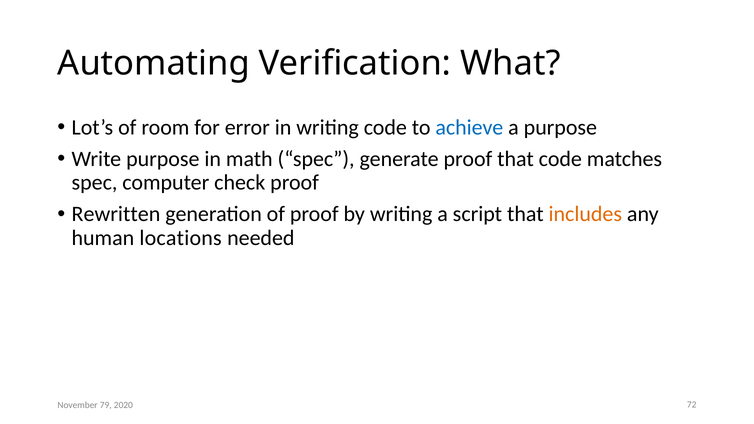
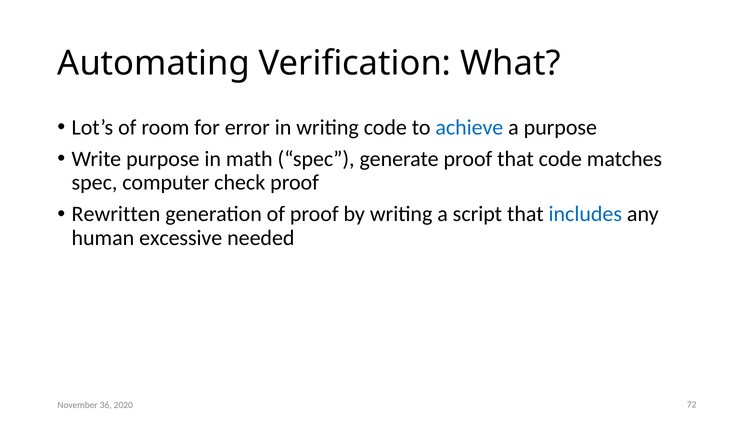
includes colour: orange -> blue
locations: locations -> excessive
79: 79 -> 36
